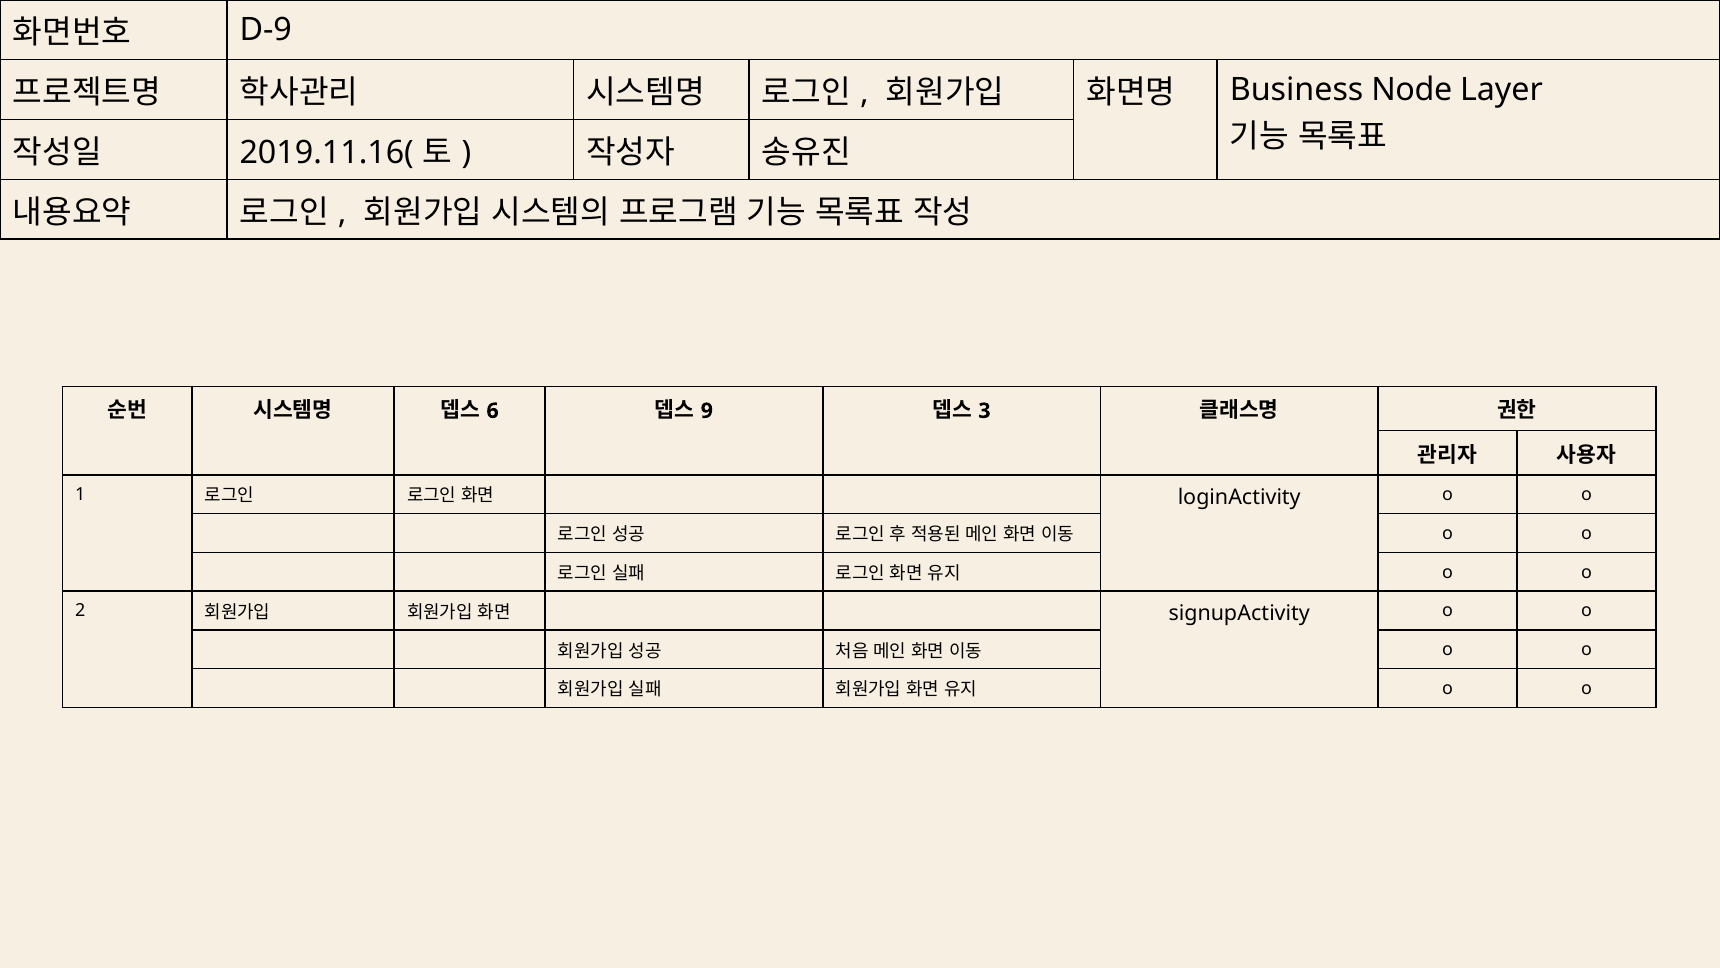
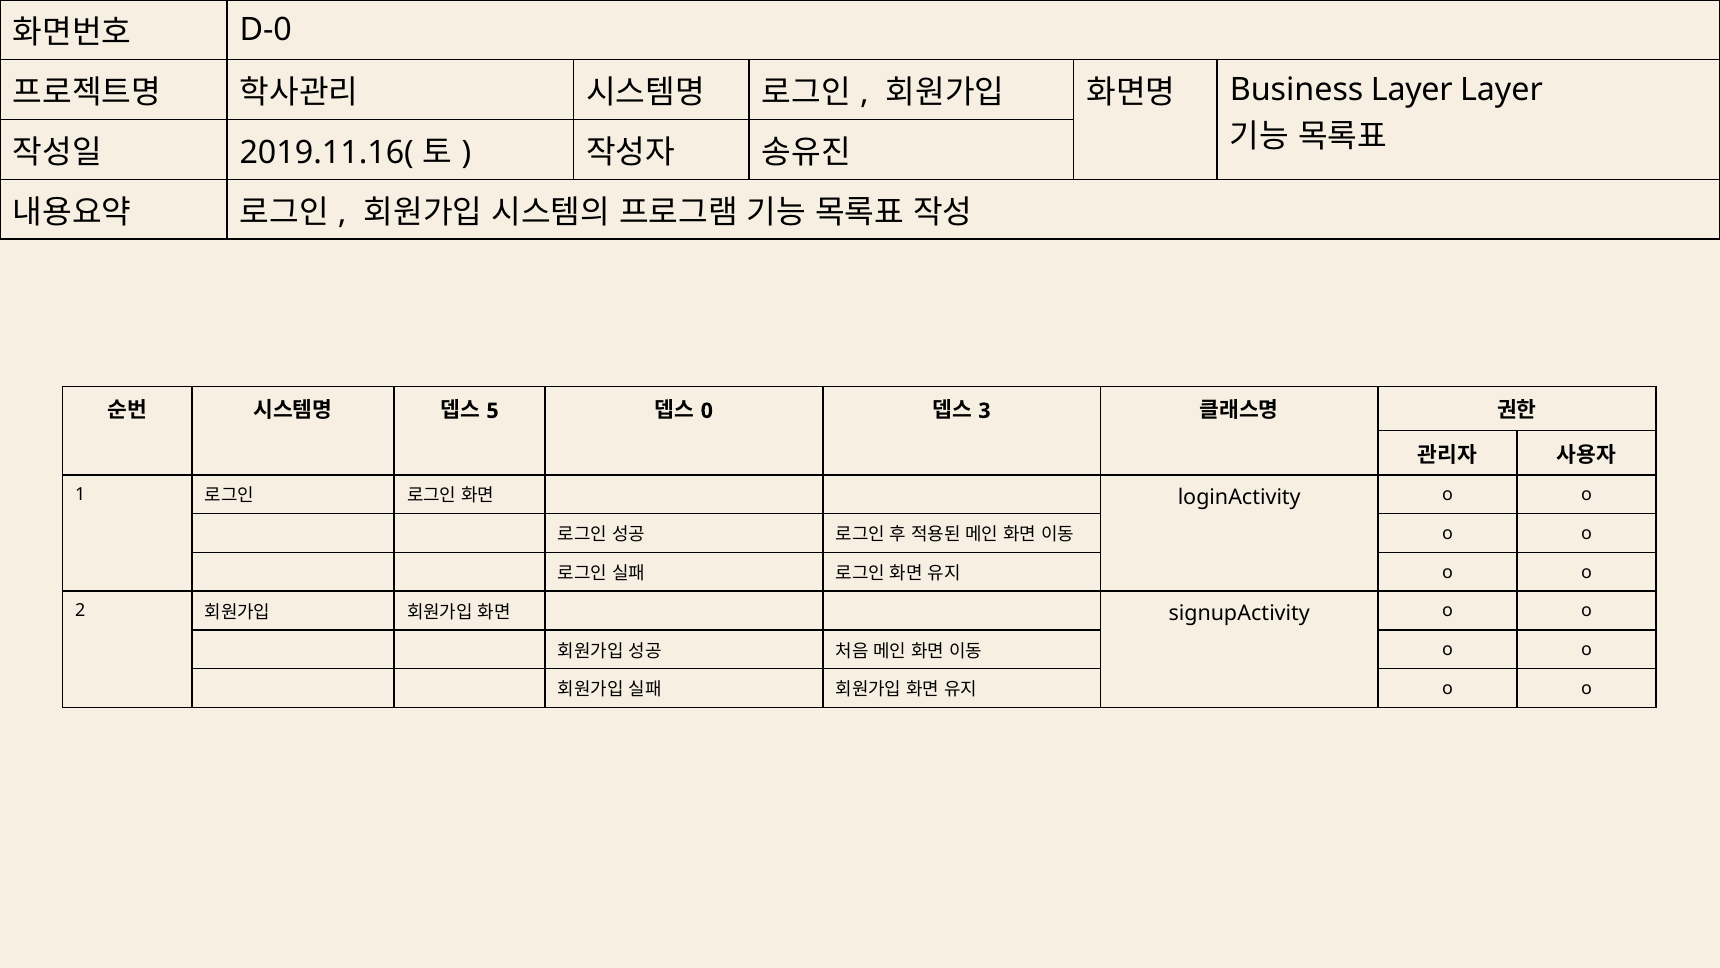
D-9: D-9 -> D-0
Business Node: Node -> Layer
6: 6 -> 5
9: 9 -> 0
